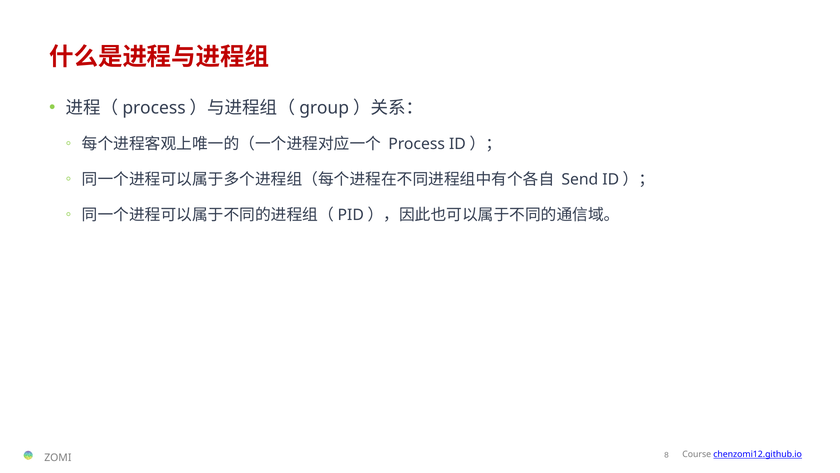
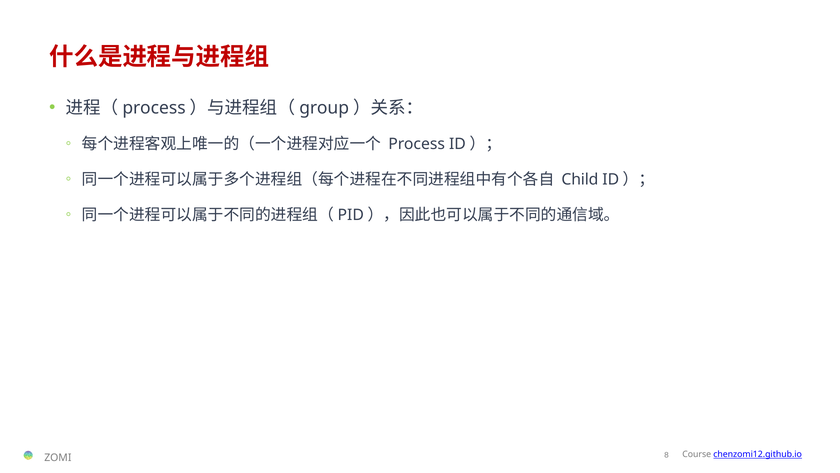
Send: Send -> Child
